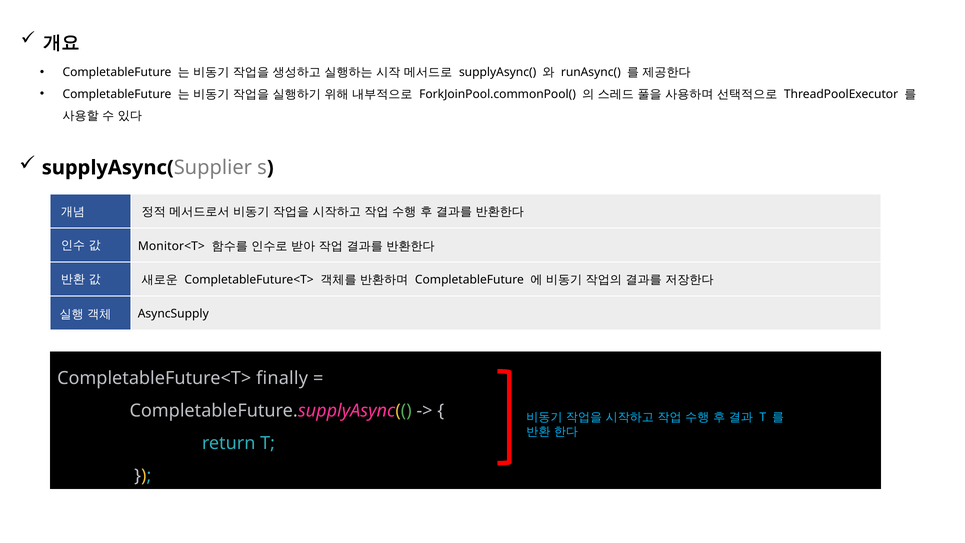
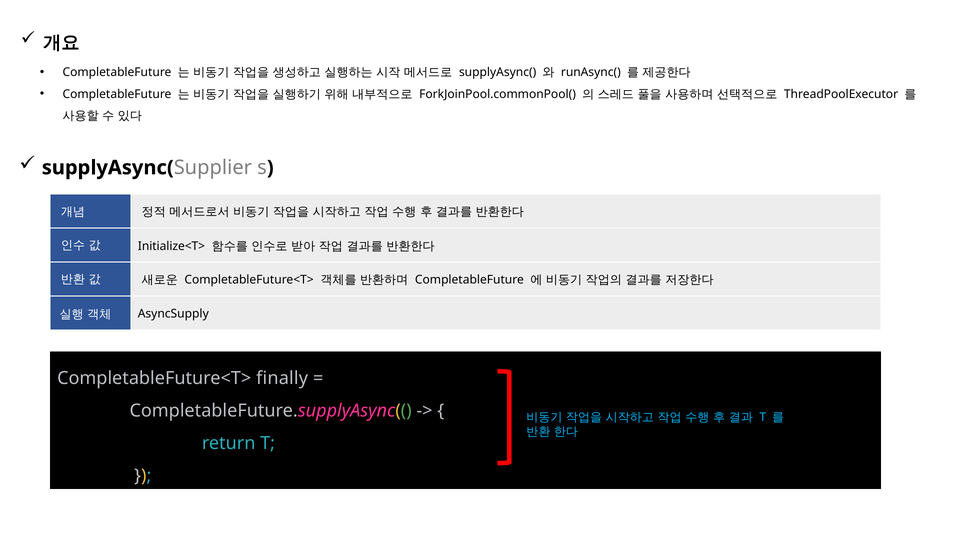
Monitor<T>: Monitor<T> -> Initialize<T>
